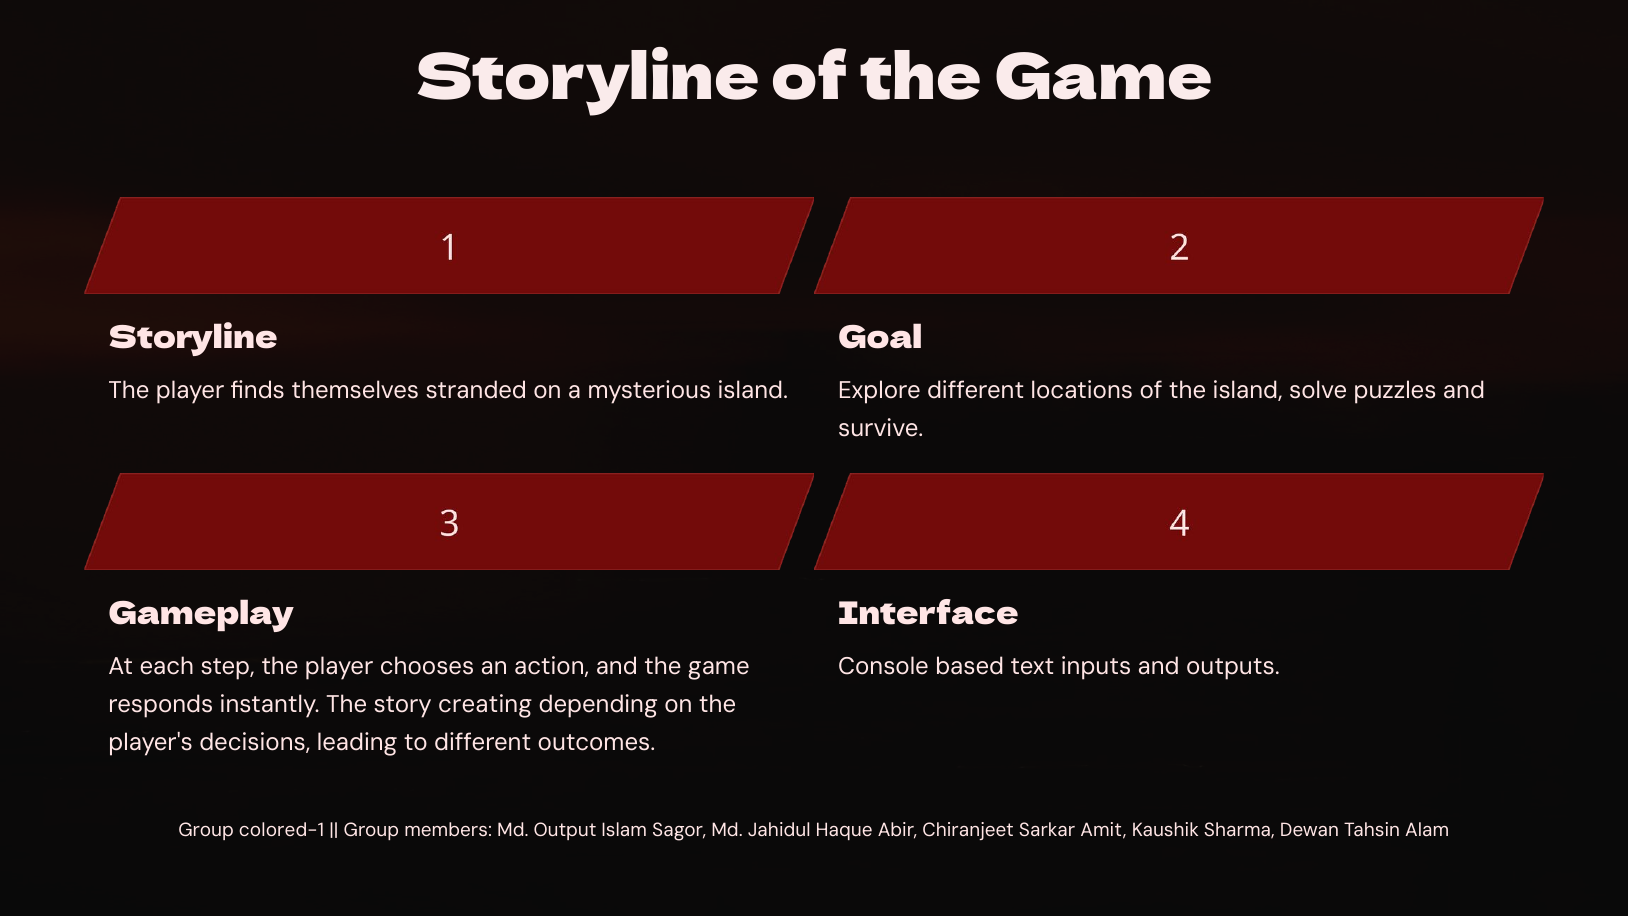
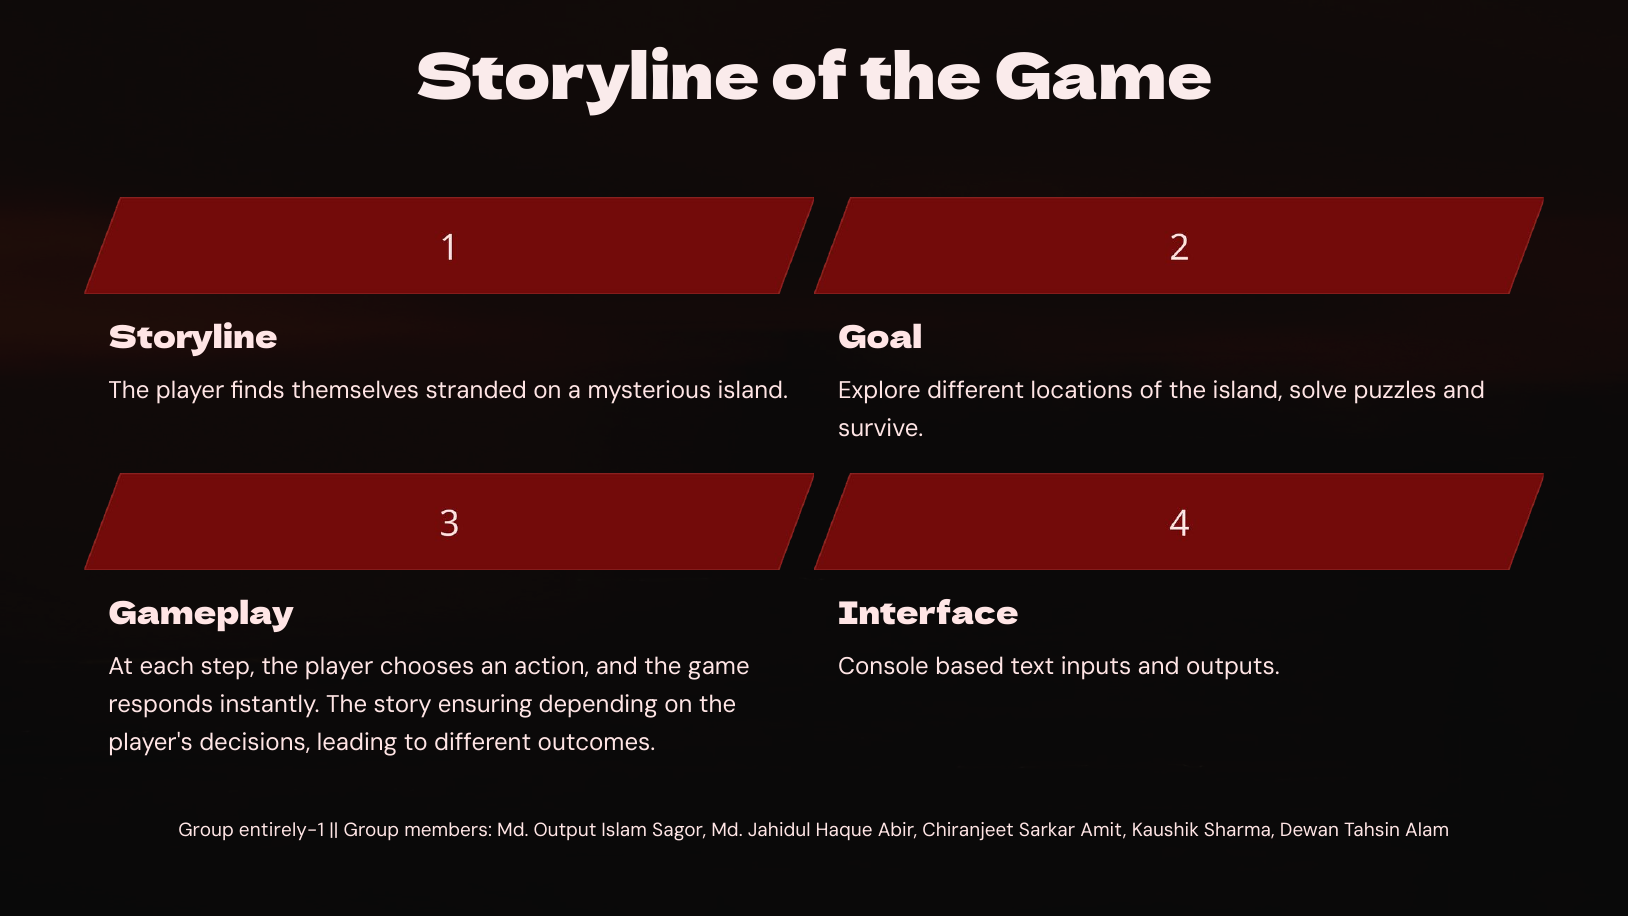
creating: creating -> ensuring
colored-1: colored-1 -> entirely-1
